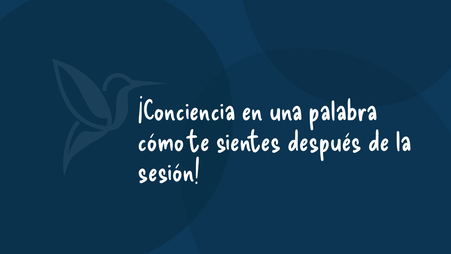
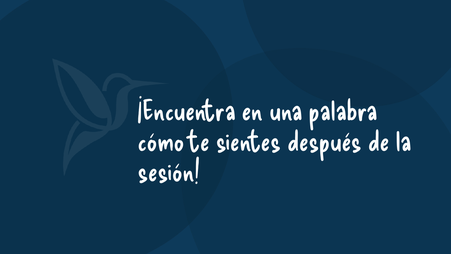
¡Conciencia: ¡Conciencia -> ¡Encuentra
